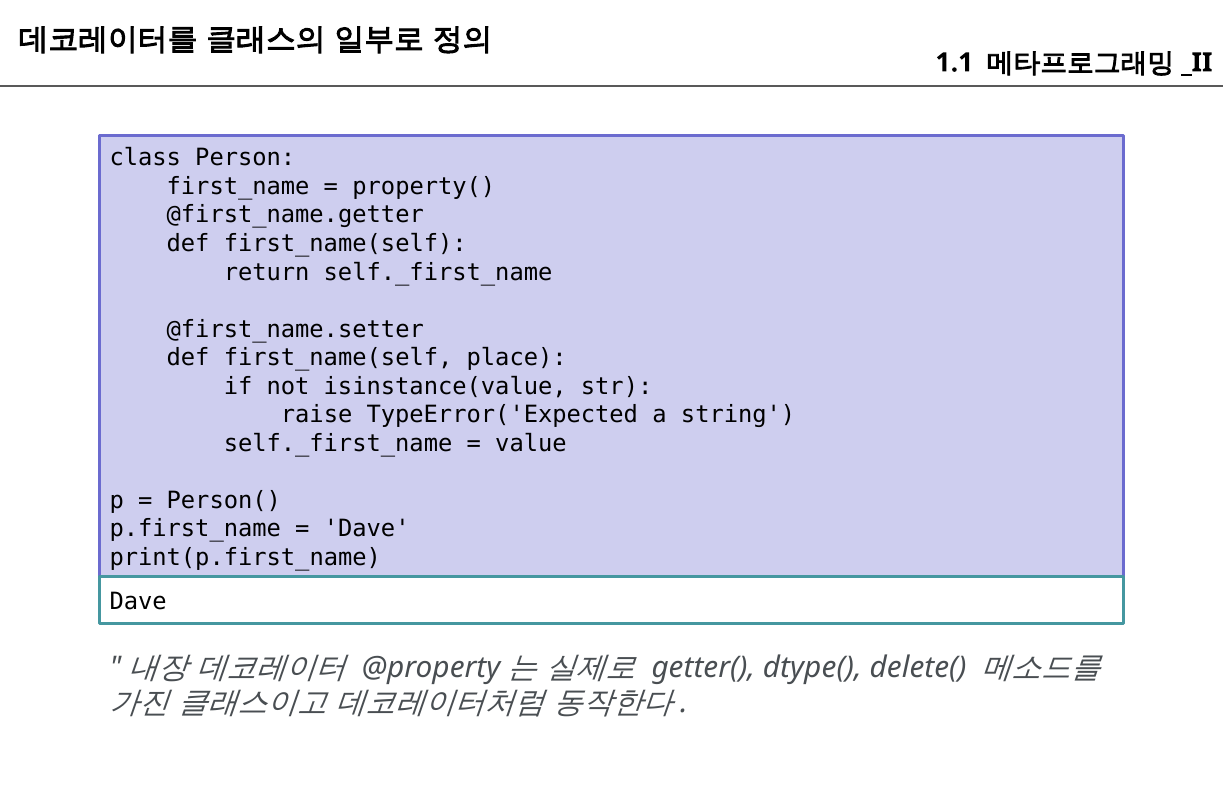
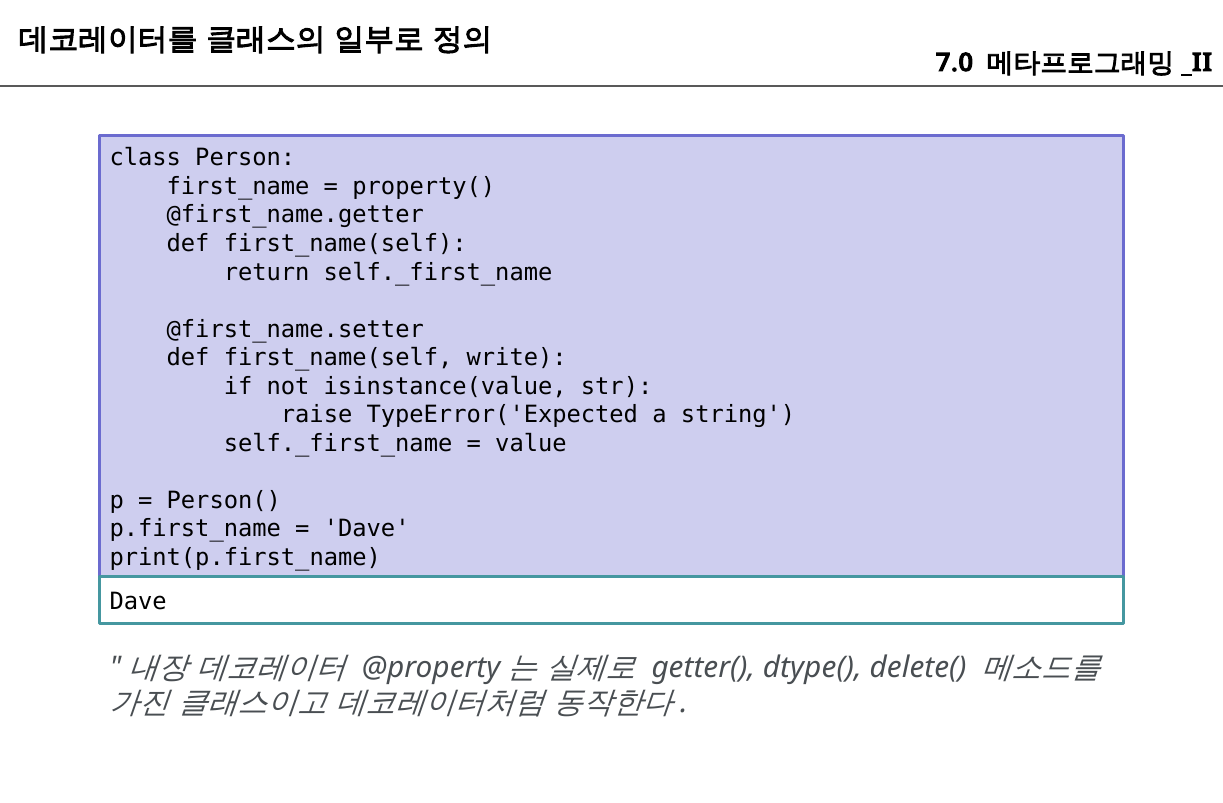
1.1: 1.1 -> 7.0
place: place -> write
